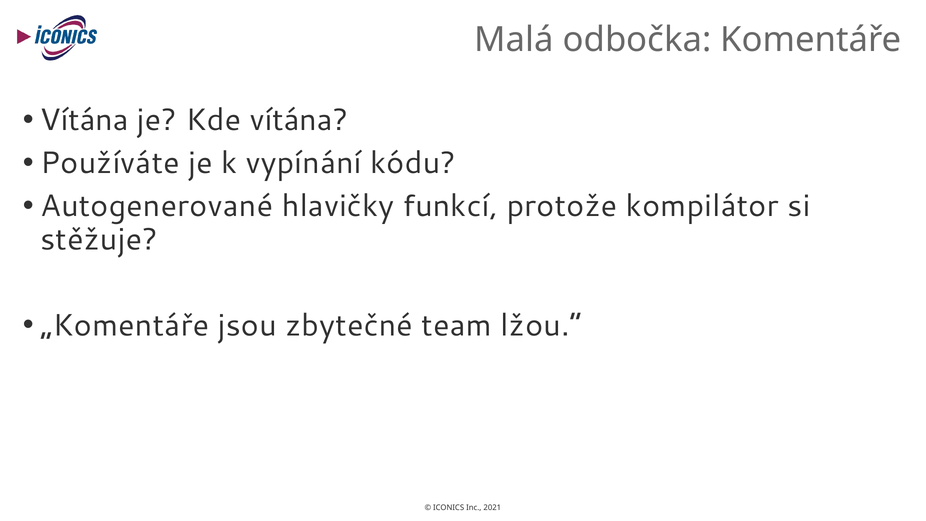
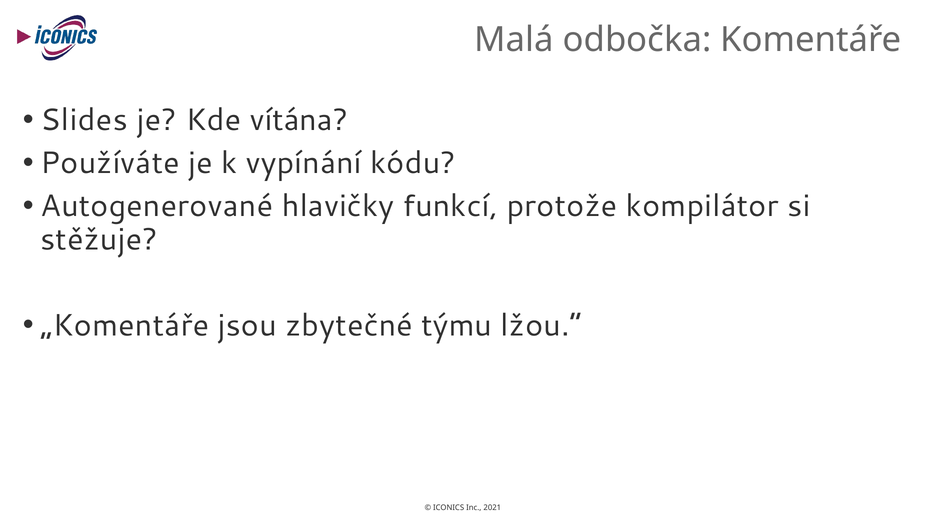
Vítána at (84, 120): Vítána -> Slides
team: team -> týmu
